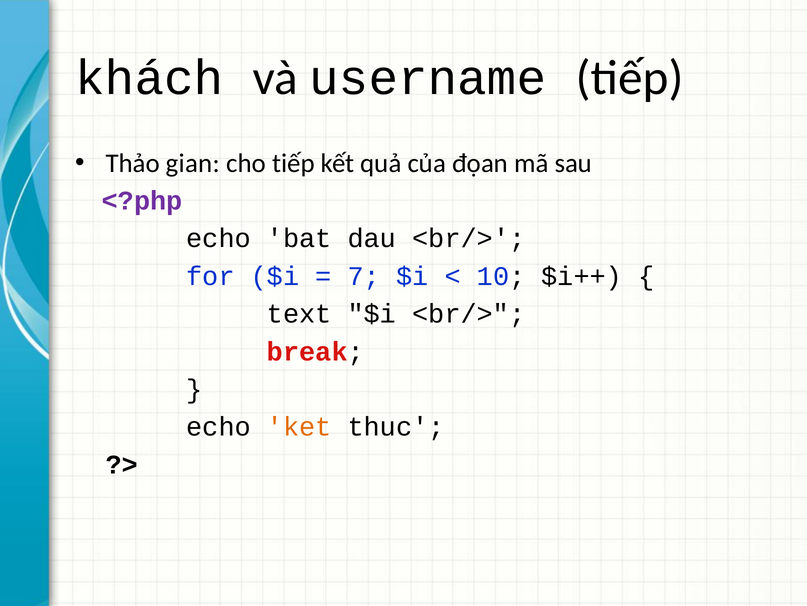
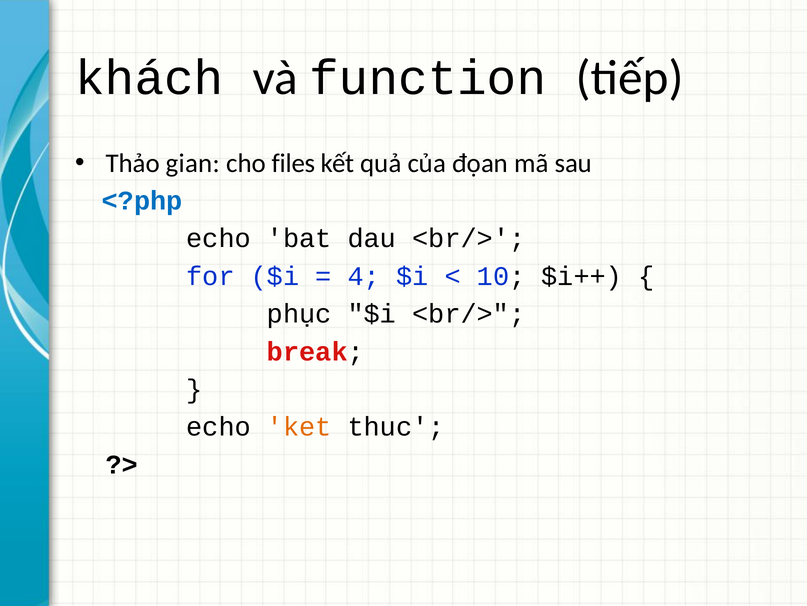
username: username -> function
cho tiếp: tiếp -> files
<?php colour: purple -> blue
7: 7 -> 4
text: text -> phục
